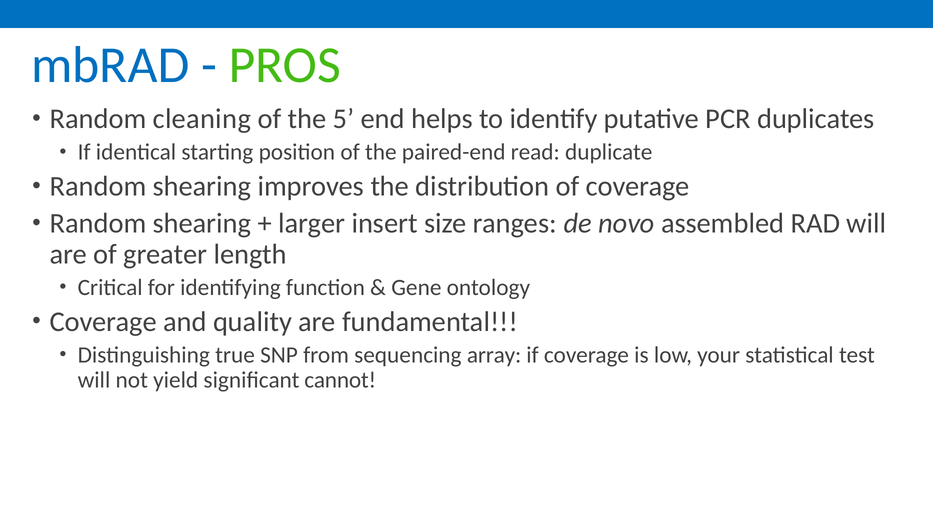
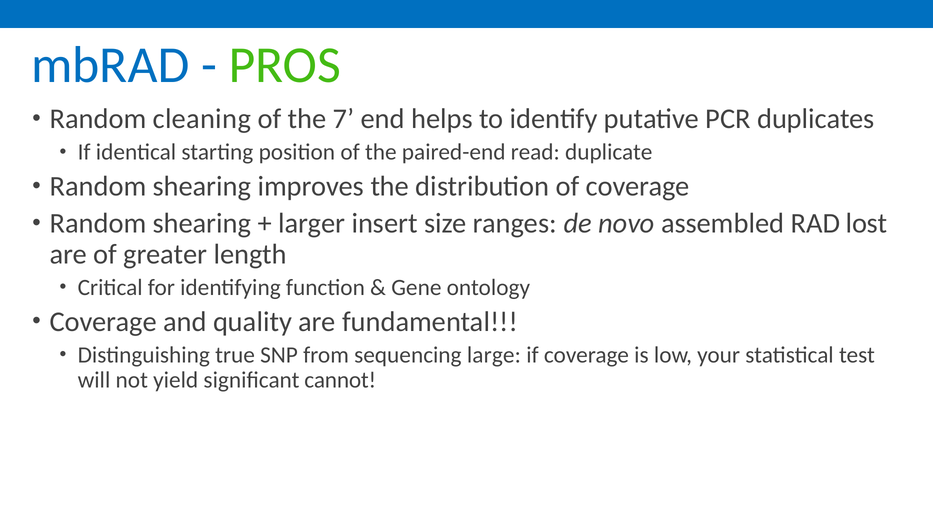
5: 5 -> 7
RAD will: will -> lost
array: array -> large
